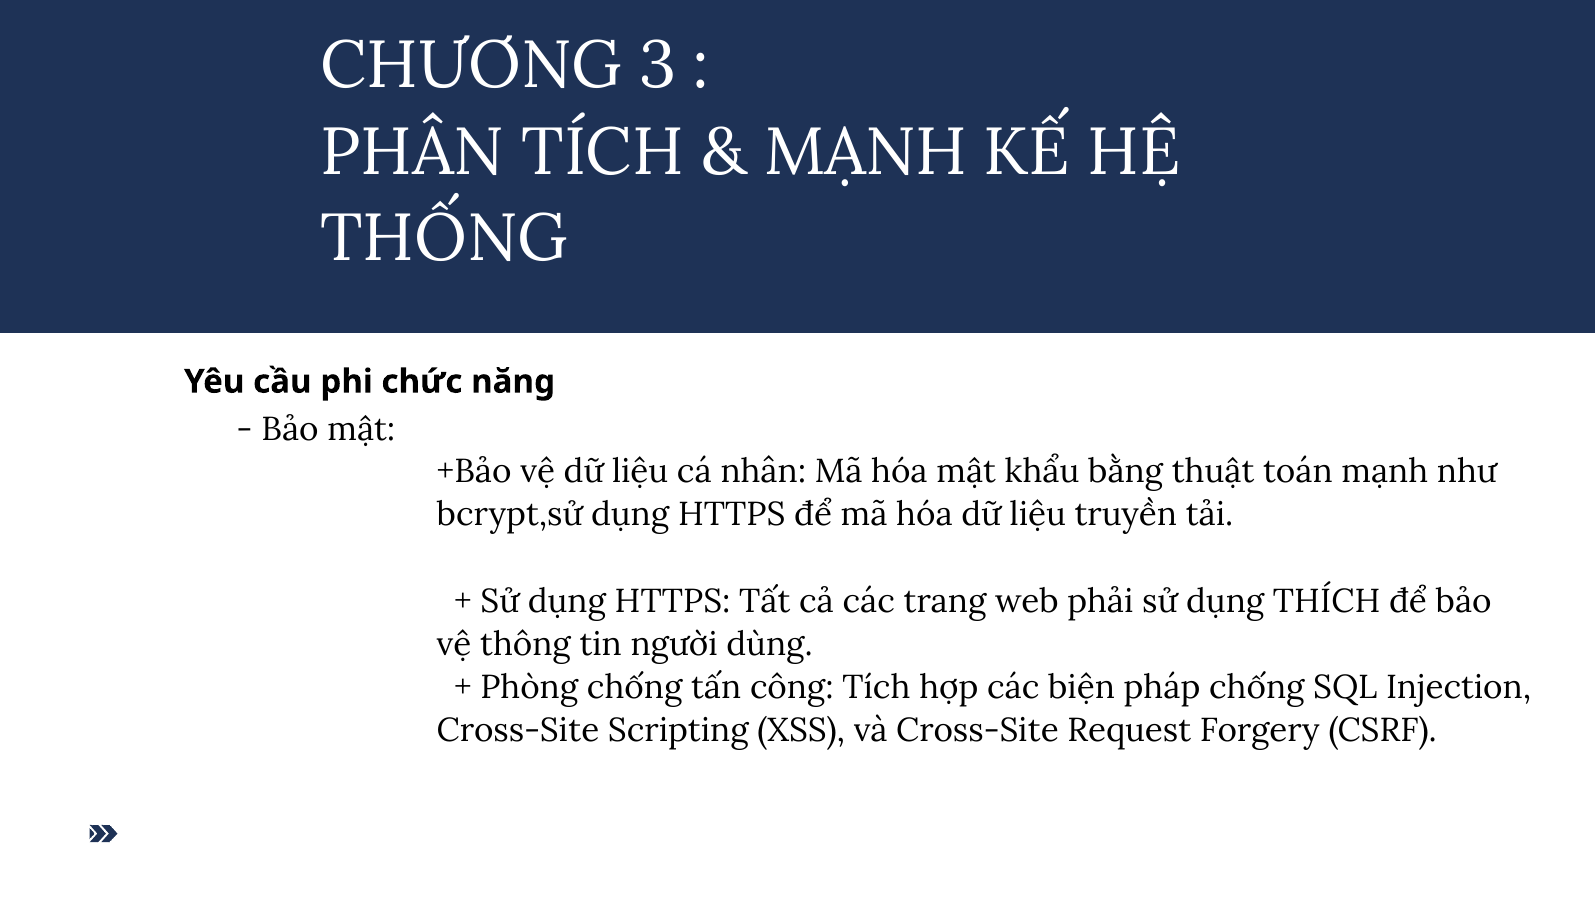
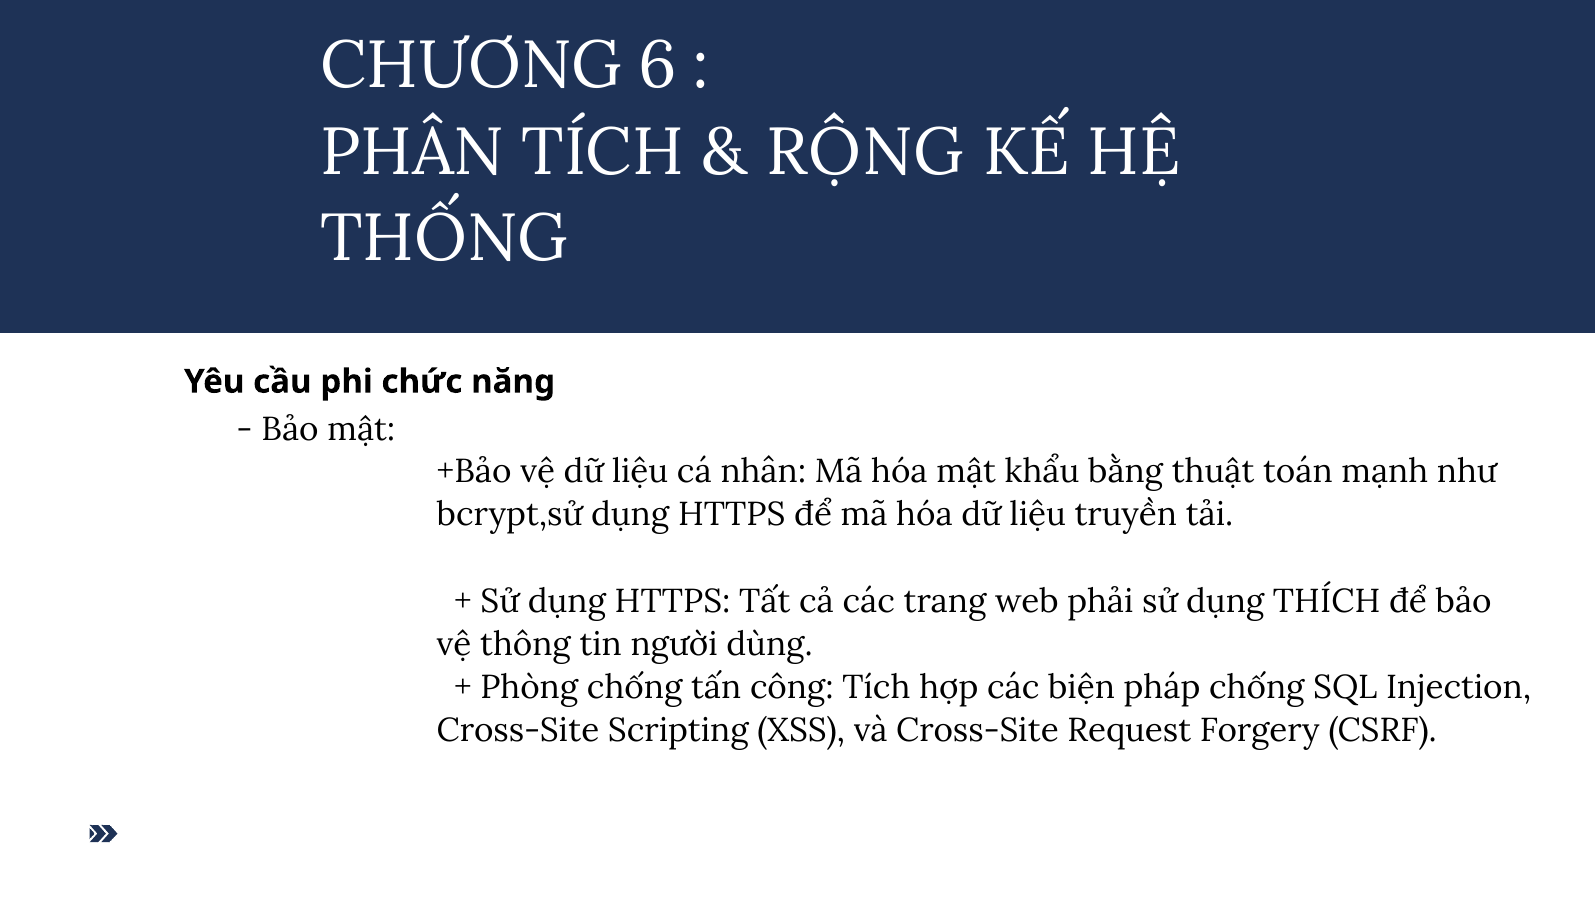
3: 3 -> 6
MẠNH at (866, 152): MẠNH -> RỘNG
